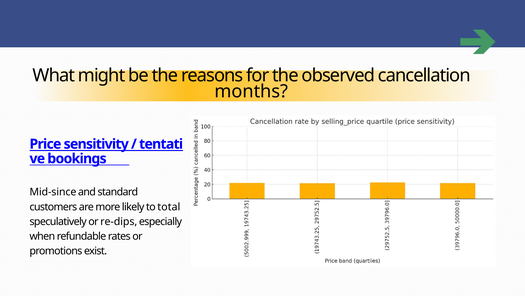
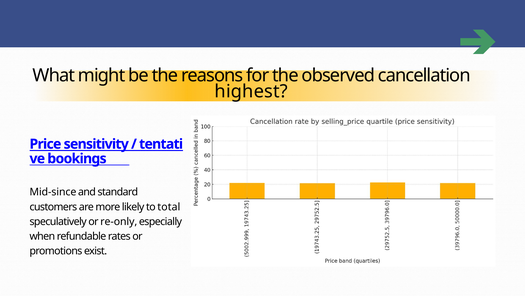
months: months -> highest
re-dips: re-dips -> re-only
